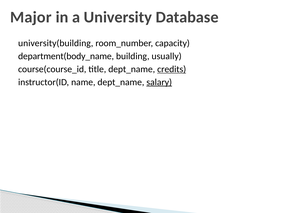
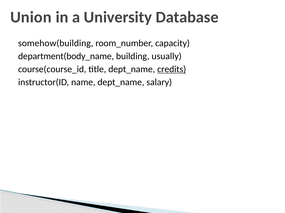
Major: Major -> Union
university(building: university(building -> somehow(building
salary underline: present -> none
